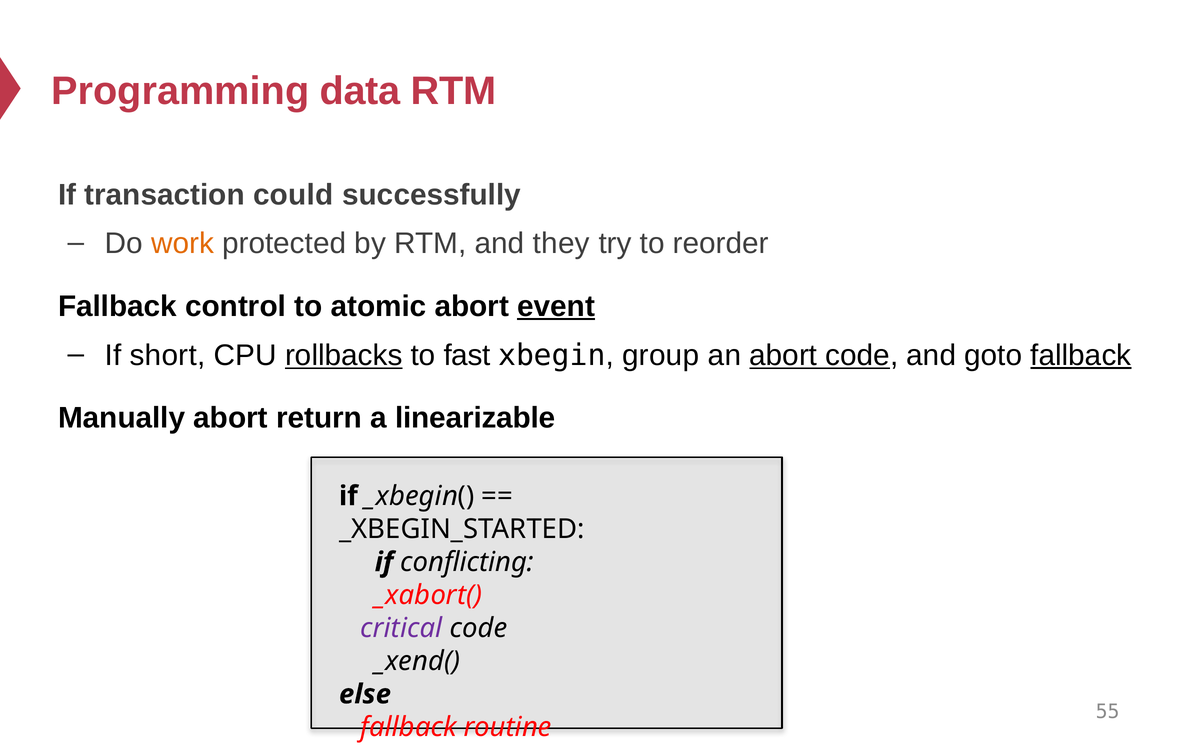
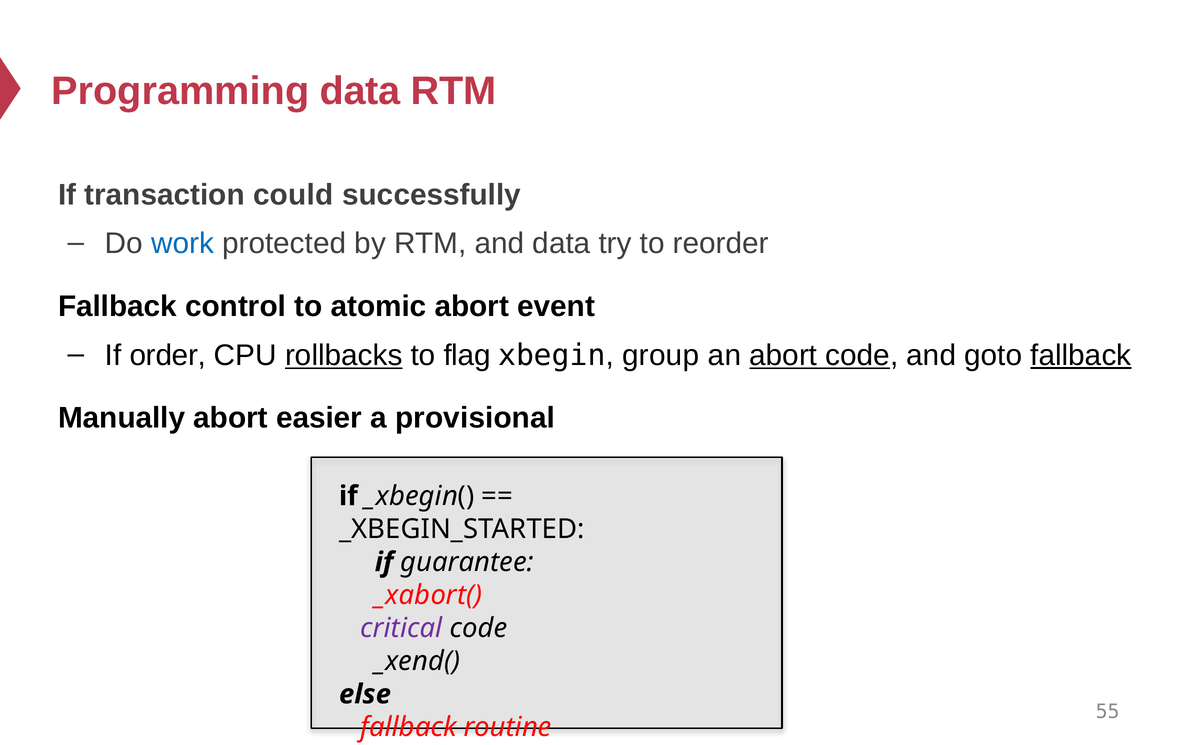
work colour: orange -> blue
and they: they -> data
event underline: present -> none
short: short -> order
fast: fast -> flag
return: return -> easier
linearizable: linearizable -> provisional
conflicting: conflicting -> guarantee
